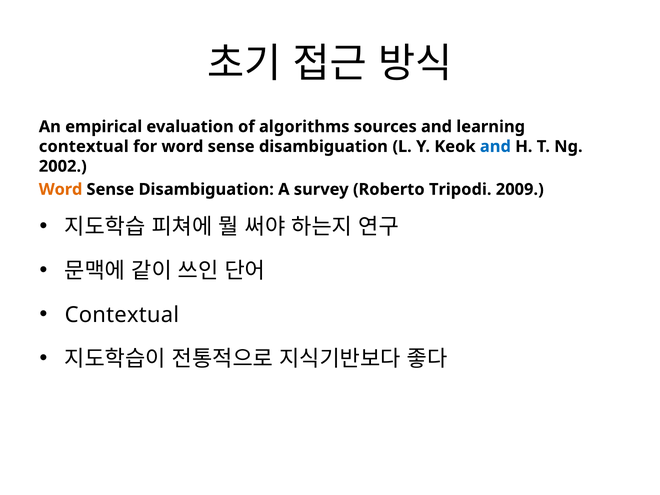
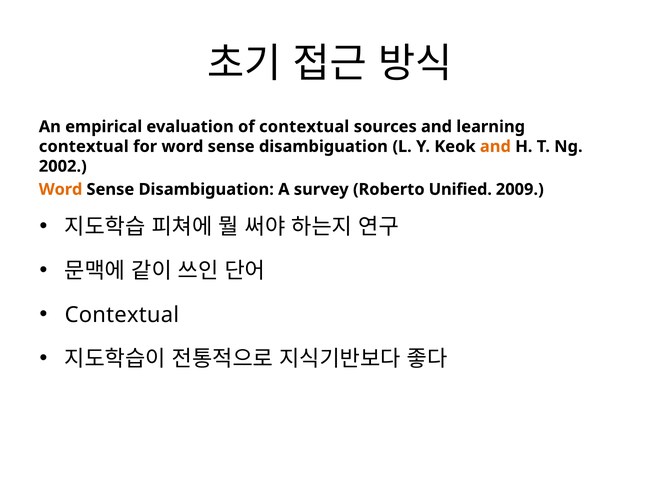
of algorithms: algorithms -> contextual
and at (495, 146) colour: blue -> orange
Tripodi: Tripodi -> Unified
